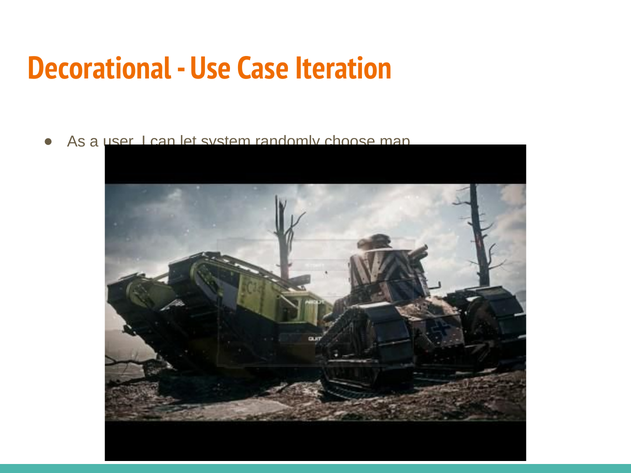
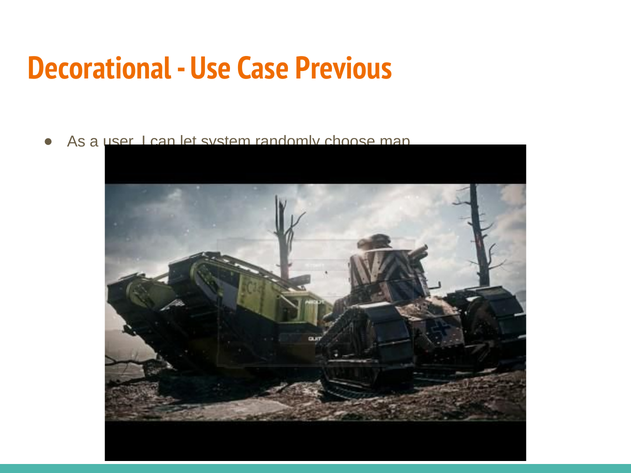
Iteration: Iteration -> Previous
